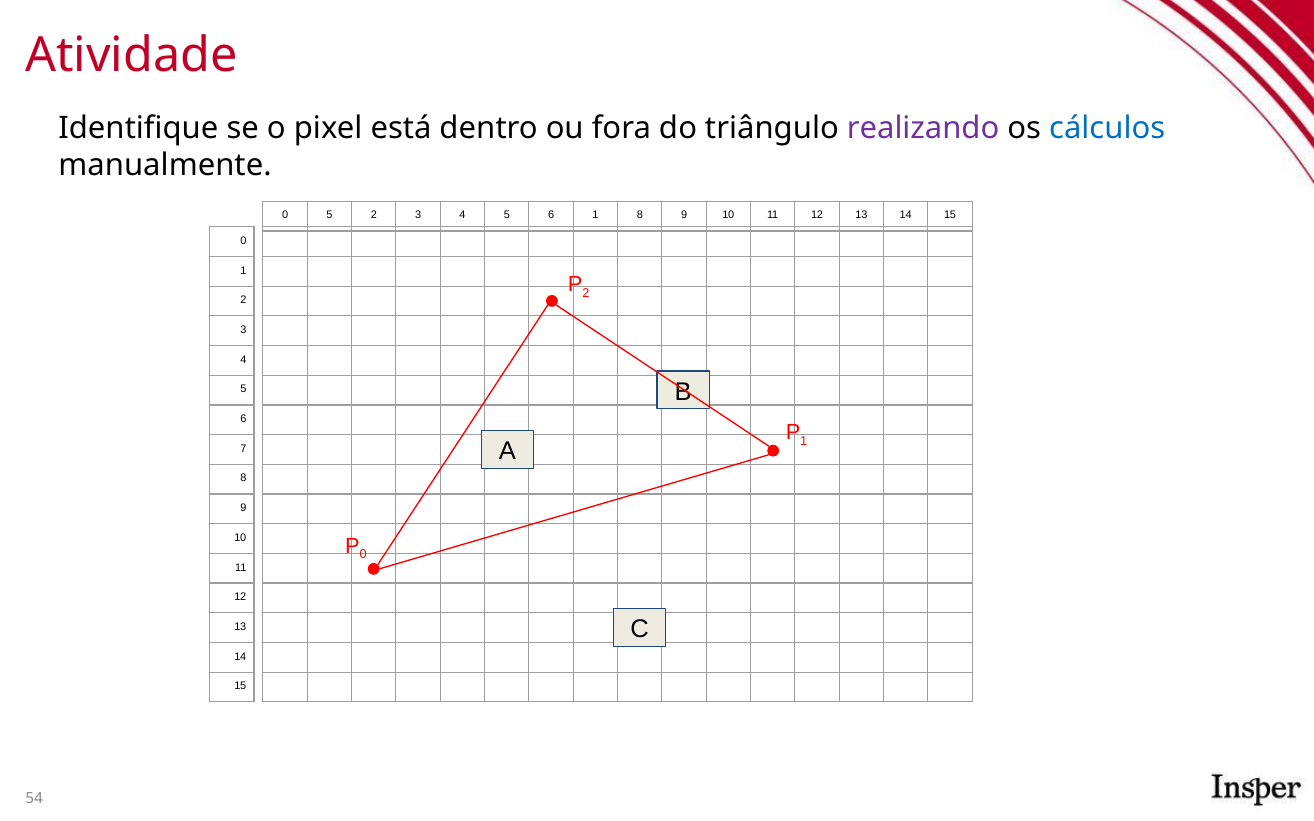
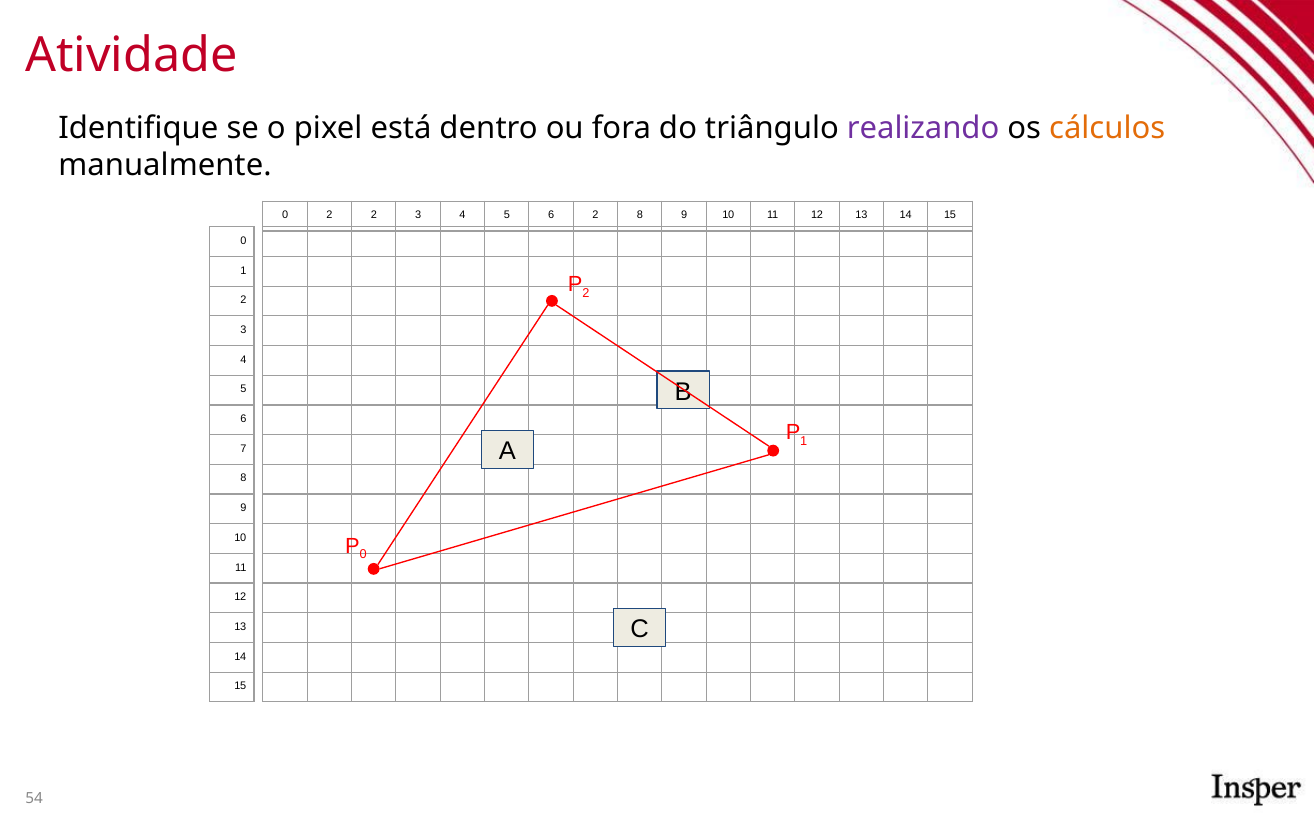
cálculos colour: blue -> orange
0 5: 5 -> 2
6 1: 1 -> 2
